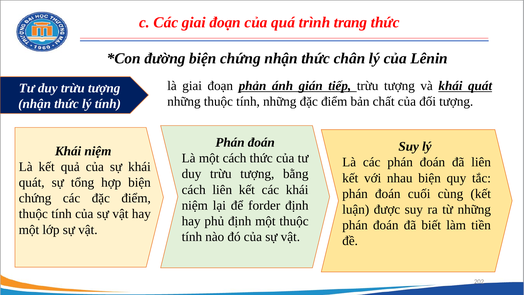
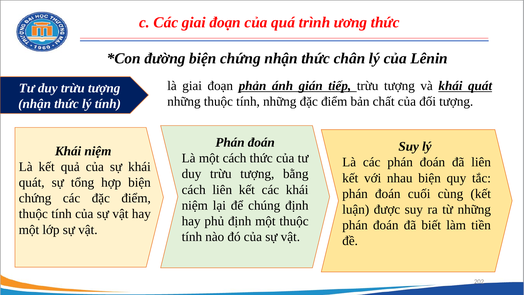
trang: trang -> ương
forder: forder -> chúng
